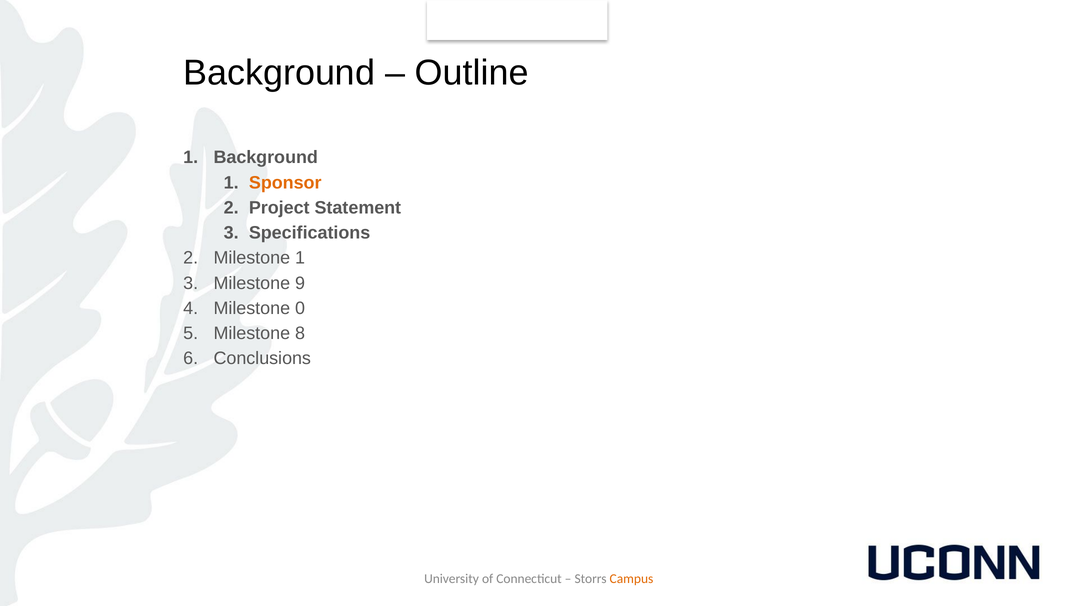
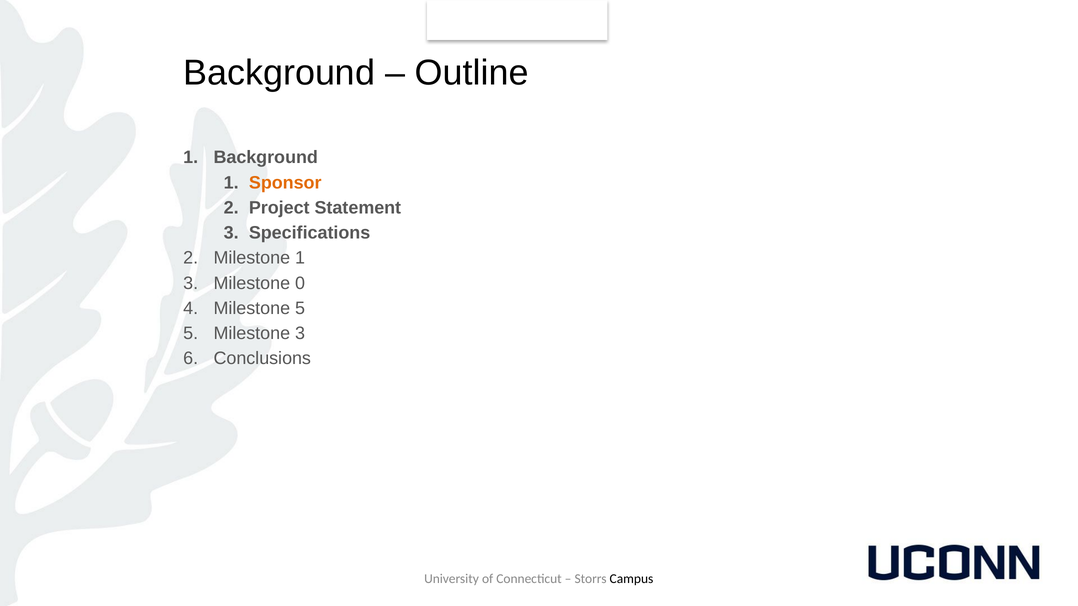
9: 9 -> 0
Milestone 0: 0 -> 5
Milestone 8: 8 -> 3
Campus colour: orange -> black
